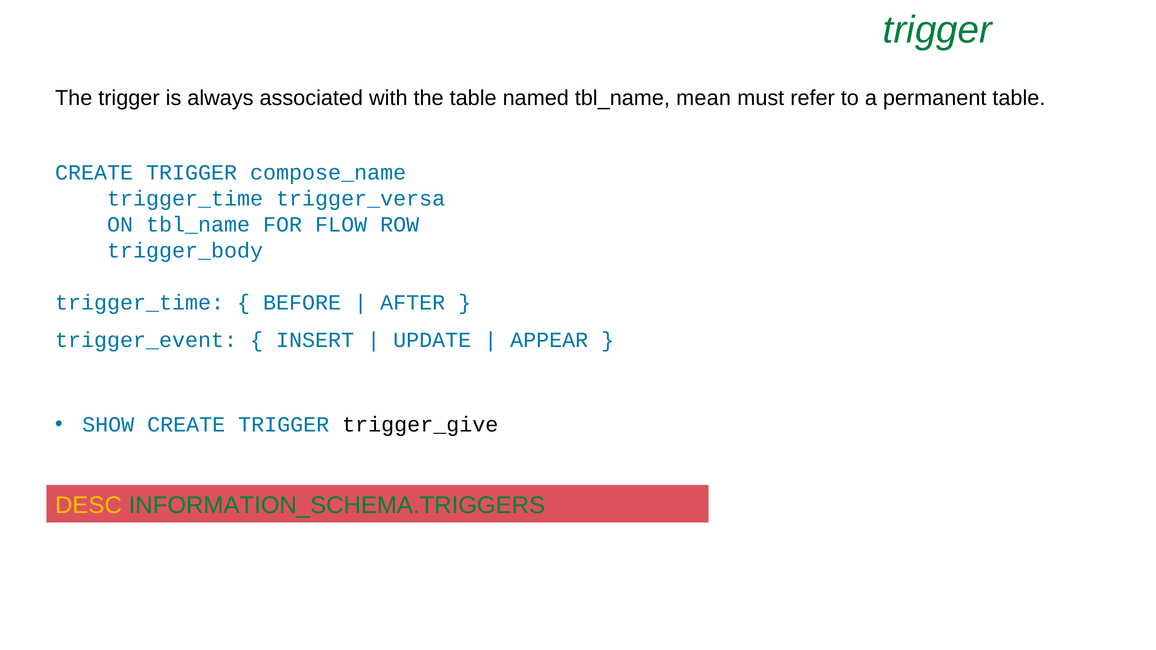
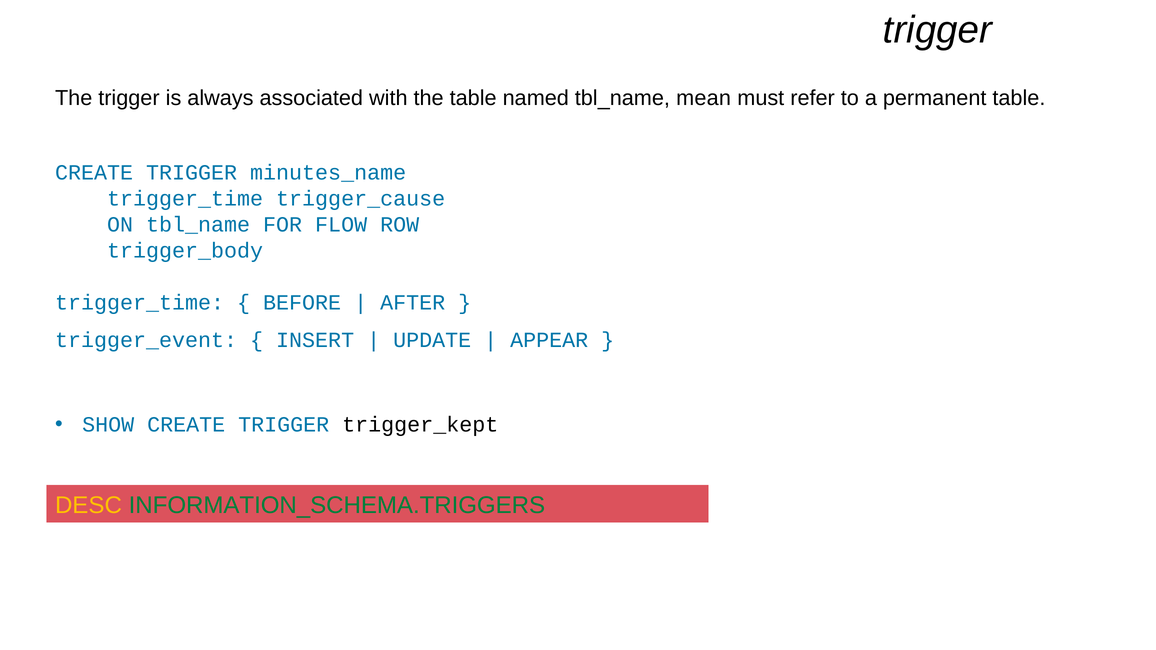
trigger at (938, 30) colour: green -> black
compose_name: compose_name -> minutes_name
trigger_versa: trigger_versa -> trigger_cause
trigger_give: trigger_give -> trigger_kept
